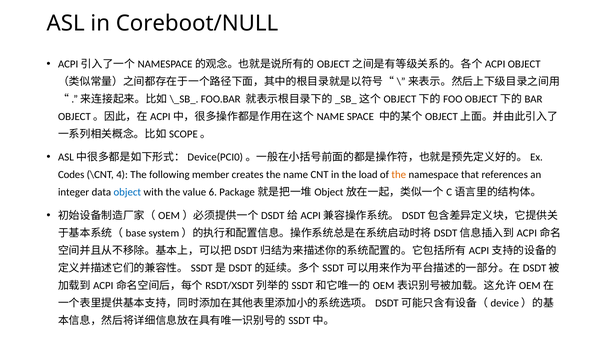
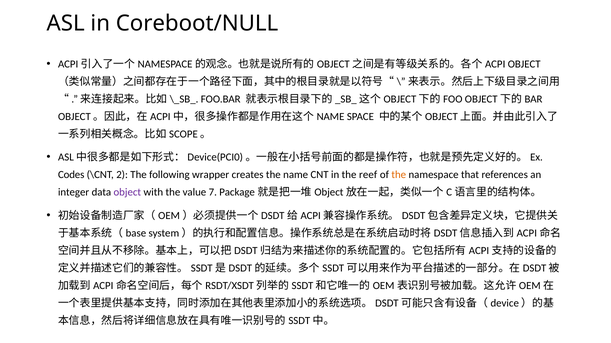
4: 4 -> 2
member: member -> wrapper
load: load -> reef
object at (127, 193) colour: blue -> purple
6: 6 -> 7
